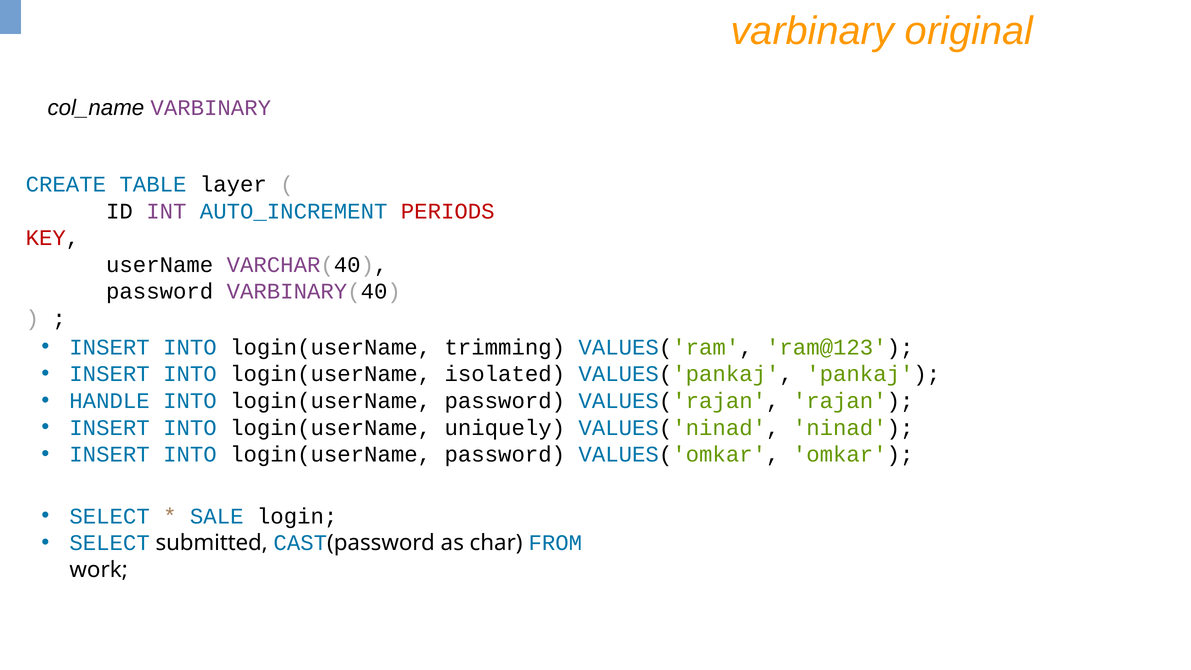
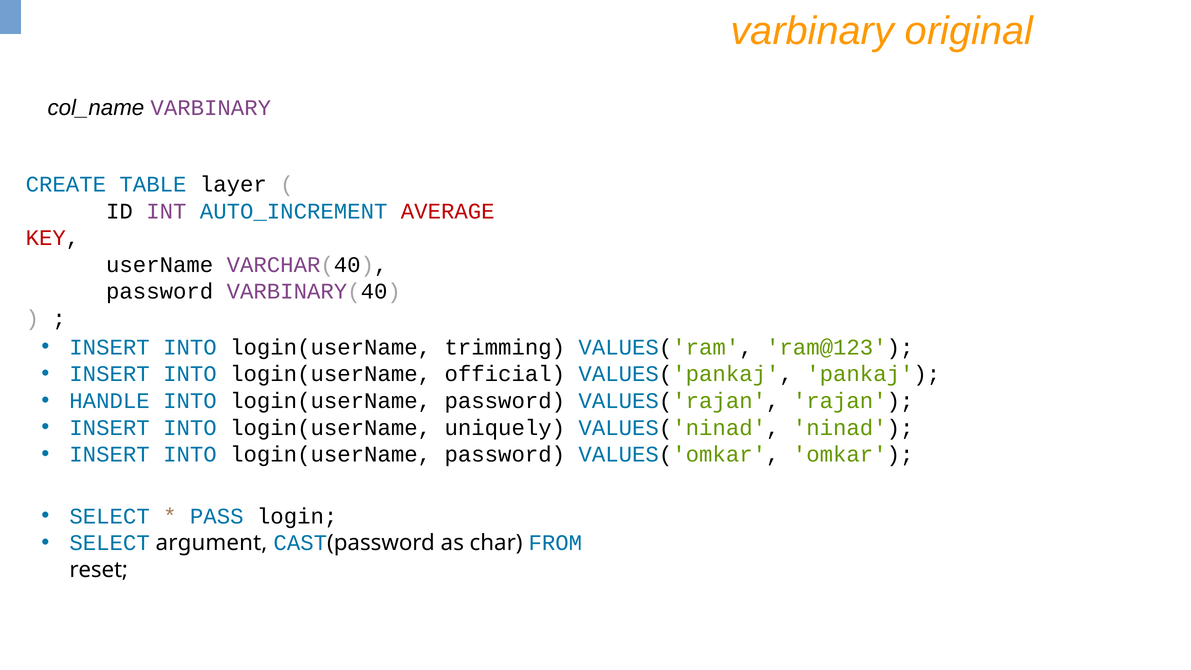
PERIODS: PERIODS -> AVERAGE
isolated: isolated -> official
SALE: SALE -> PASS
submitted: submitted -> argument
work: work -> reset
